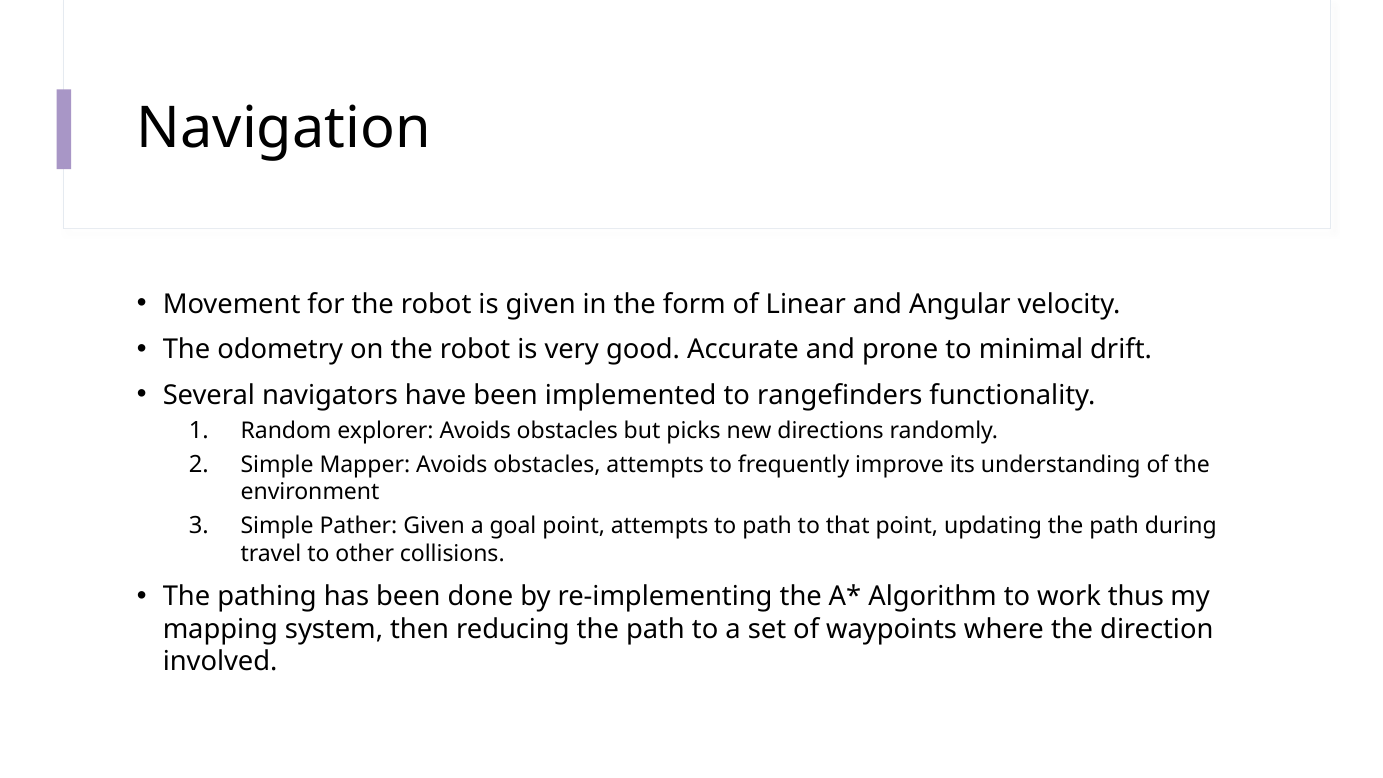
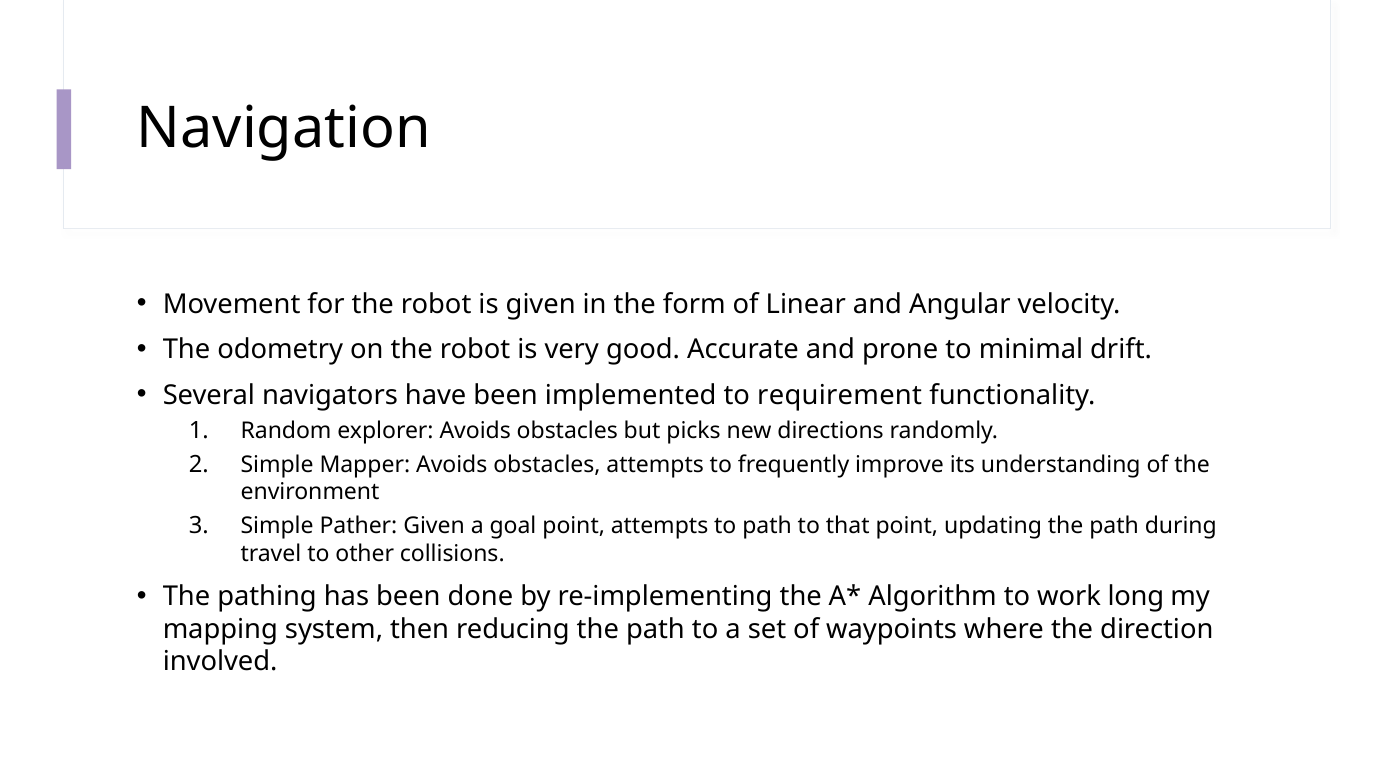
rangefinders: rangefinders -> requirement
thus: thus -> long
